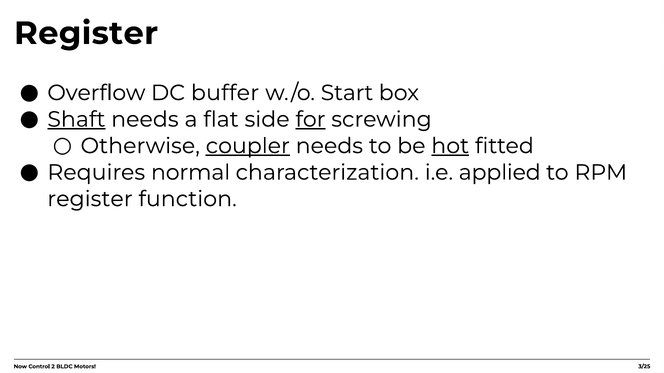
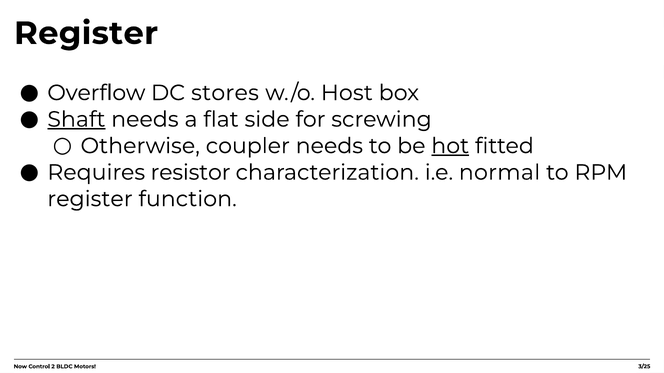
buffer: buffer -> stores
Start: Start -> Host
for underline: present -> none
coupler underline: present -> none
normal: normal -> resistor
applied: applied -> normal
